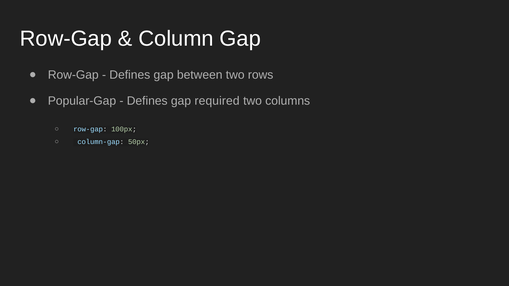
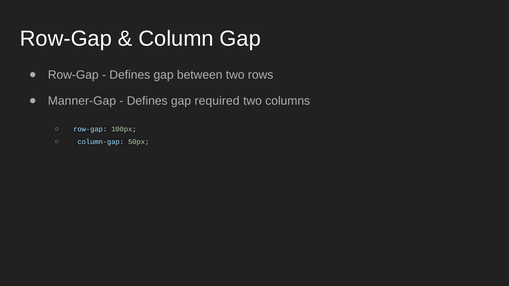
Popular-Gap: Popular-Gap -> Manner-Gap
